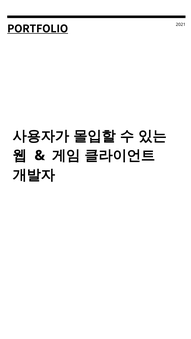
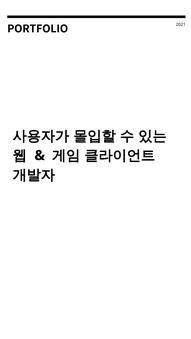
PORTFOLIO underline: present -> none
